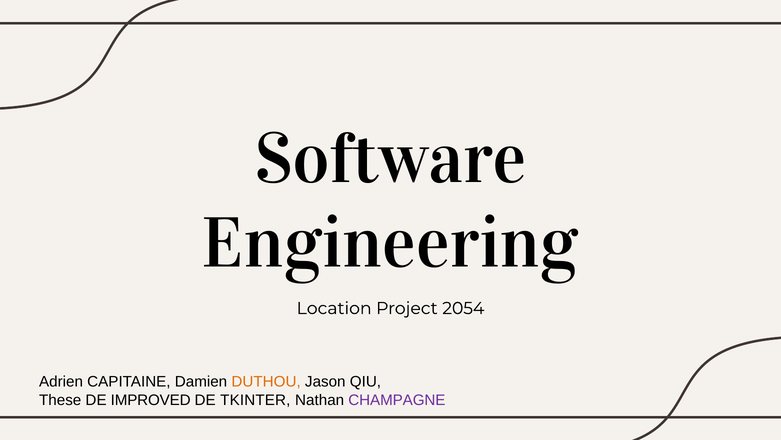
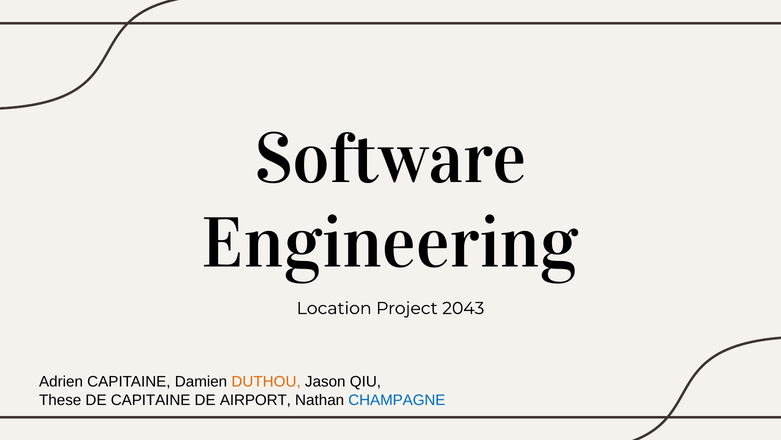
2054: 2054 -> 2043
DE IMPROVED: IMPROVED -> CAPITAINE
TKINTER: TKINTER -> AIRPORT
CHAMPAGNE colour: purple -> blue
